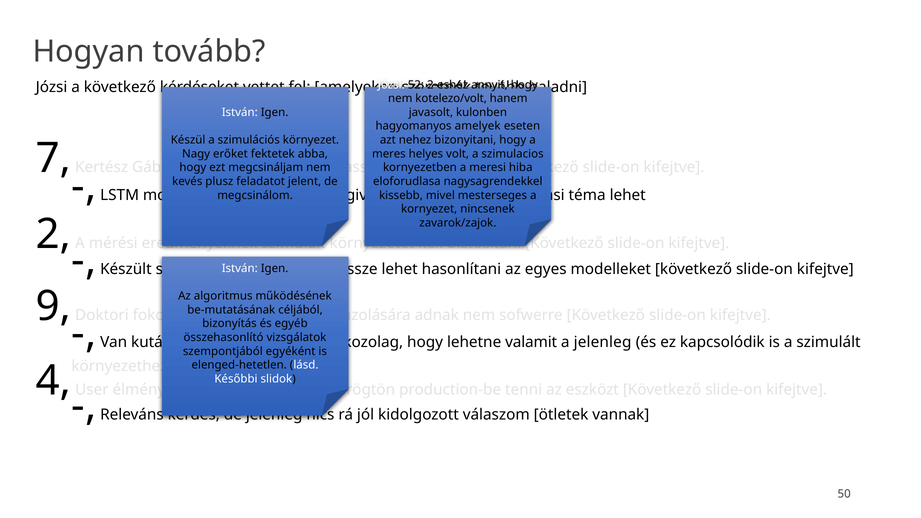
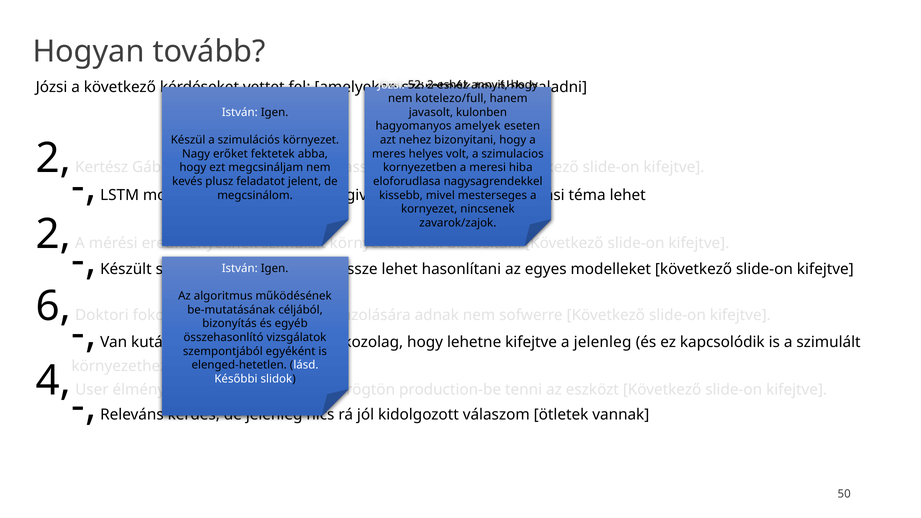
kotelezo/volt: kotelezo/volt -> kotelezo/full
7 at (53, 158): 7 -> 2
9: 9 -> 6
lehetne valamit: valamit -> kifejtve
